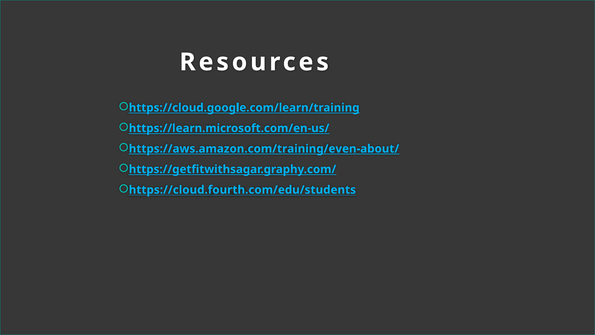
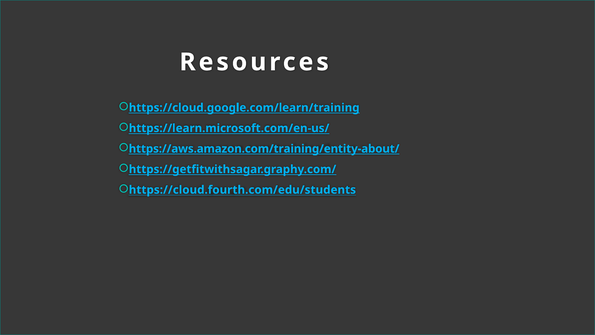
https://aws.amazon.com/training/even-about/: https://aws.amazon.com/training/even-about/ -> https://aws.amazon.com/training/entity-about/
